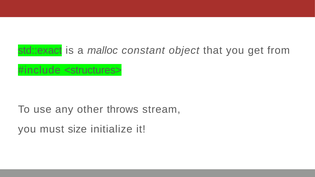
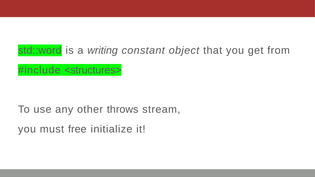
std::exact: std::exact -> std::word
malloc: malloc -> writing
size: size -> free
